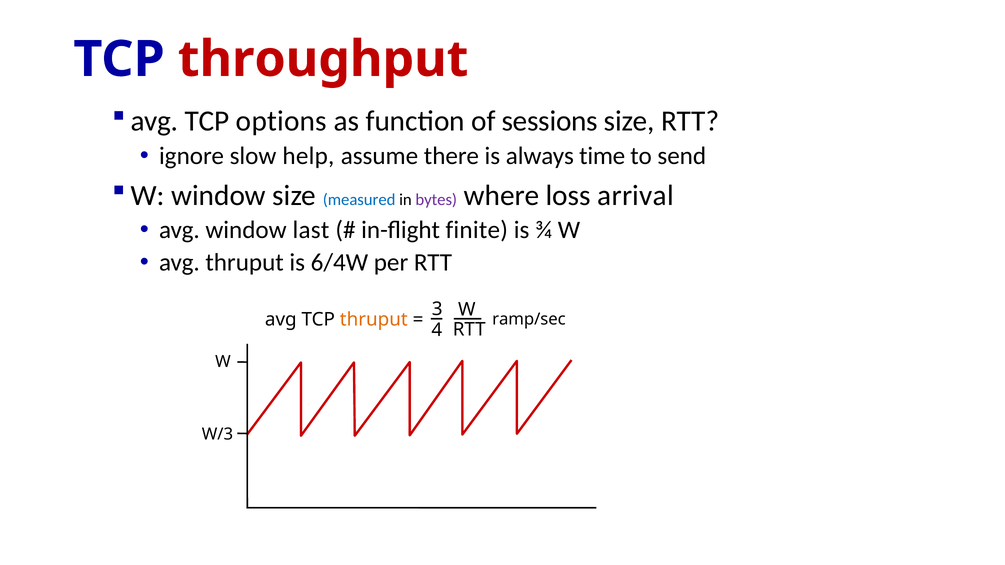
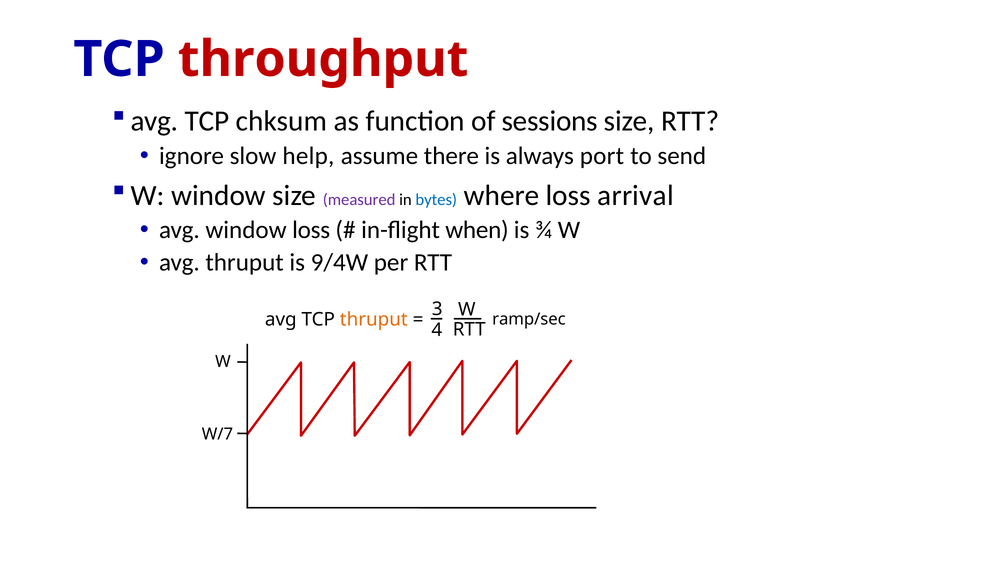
options: options -> chksum
time: time -> port
measured colour: blue -> purple
bytes colour: purple -> blue
window last: last -> loss
finite: finite -> when
6/4W: 6/4W -> 9/4W
W/3: W/3 -> W/7
